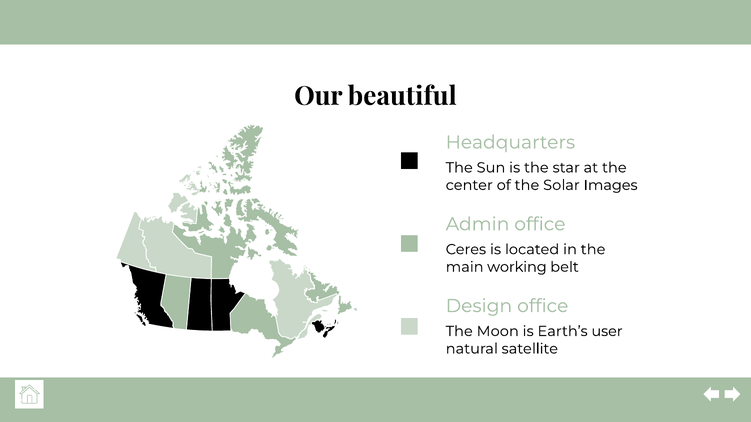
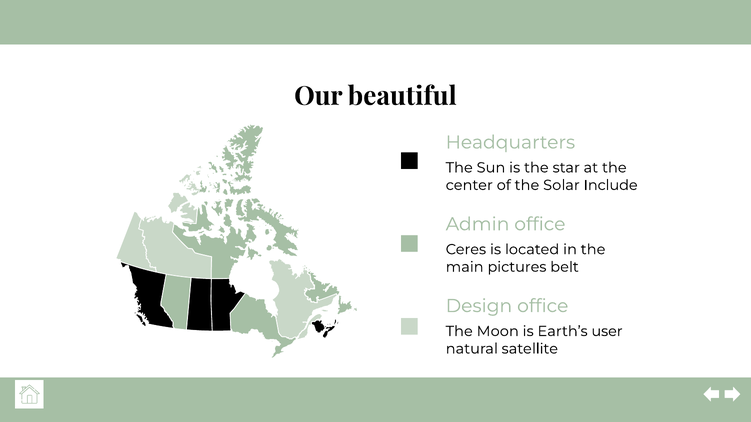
Images: Images -> Include
working: working -> pictures
